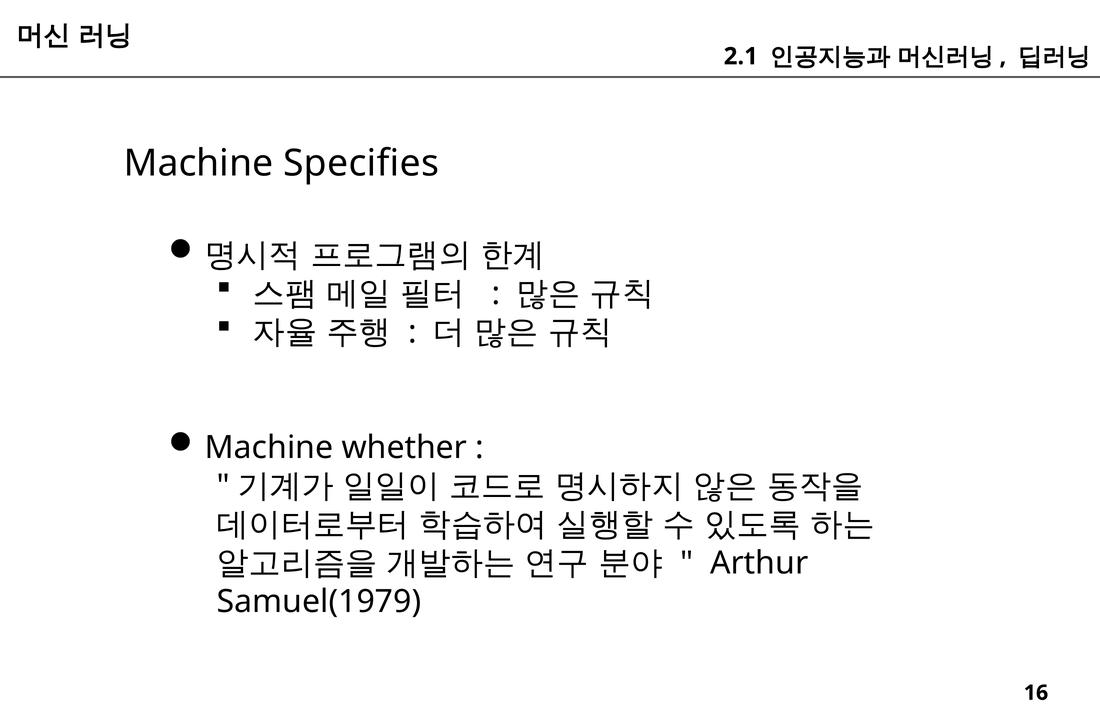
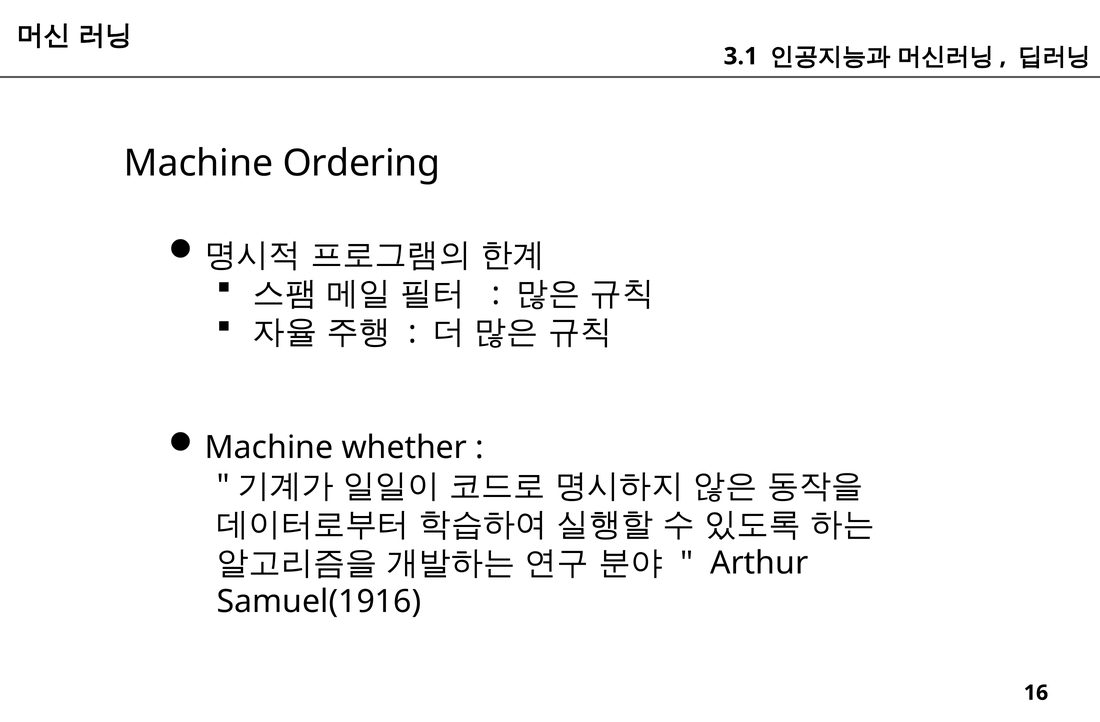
2.1: 2.1 -> 3.1
Specifies: Specifies -> Ordering
Samuel(1979: Samuel(1979 -> Samuel(1916
